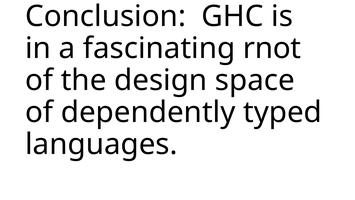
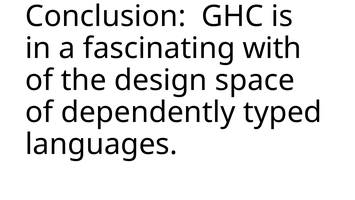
rnot: rnot -> with
